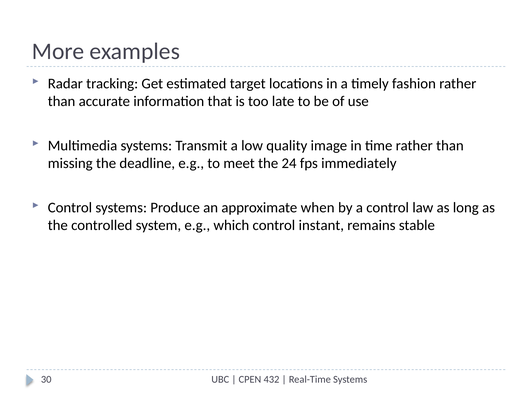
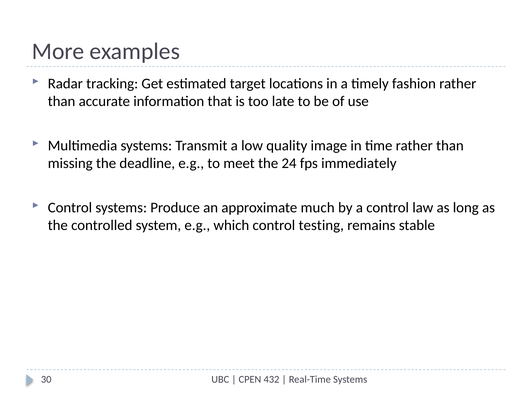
when: when -> much
instant: instant -> testing
